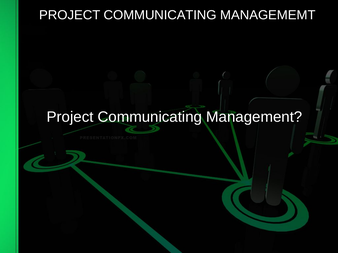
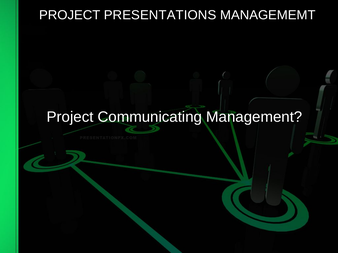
COMMUNICATING at (160, 15): COMMUNICATING -> PRESENTATIONS
